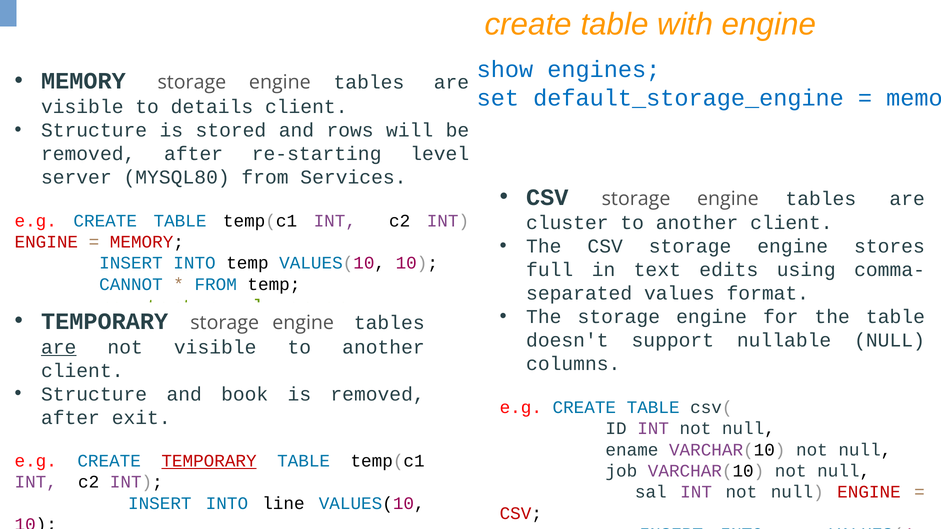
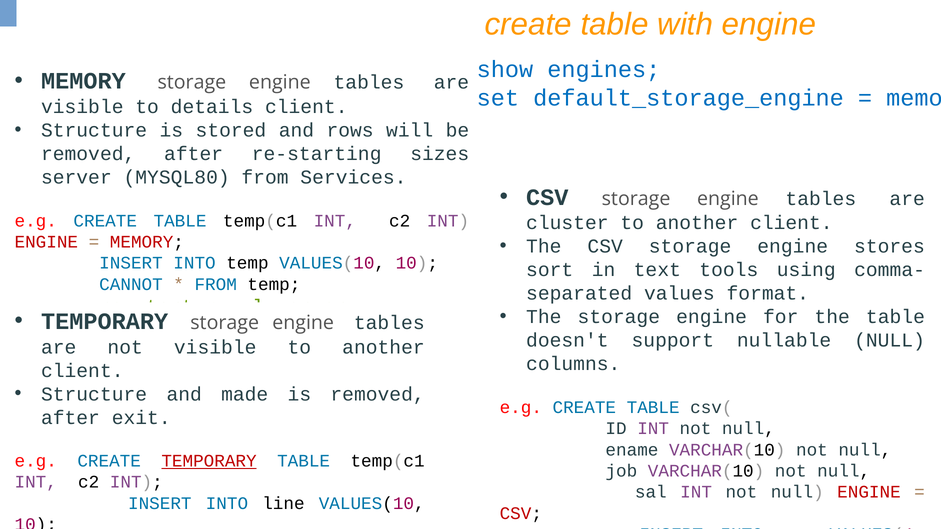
level: level -> sizes
full: full -> sort
edits: edits -> tools
are at (59, 347) underline: present -> none
book: book -> made
